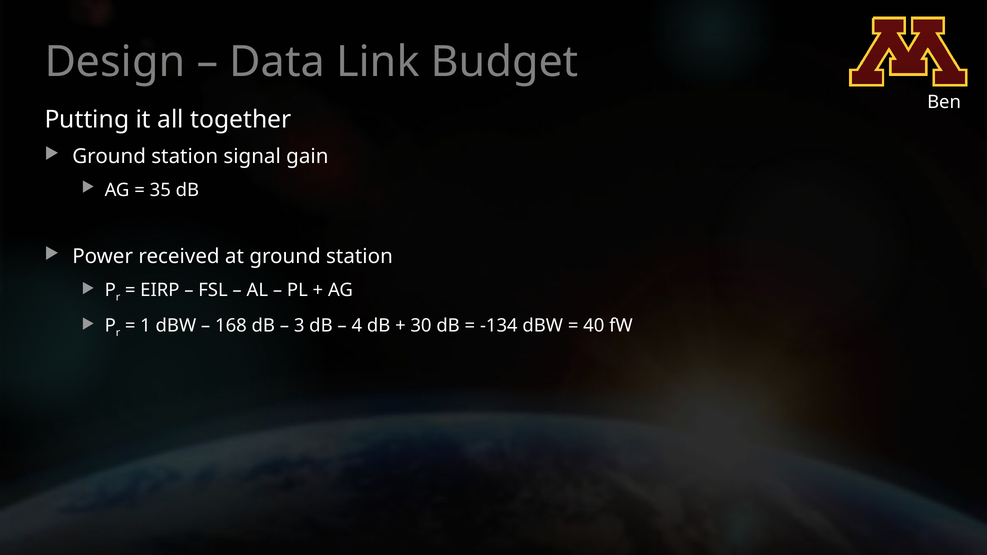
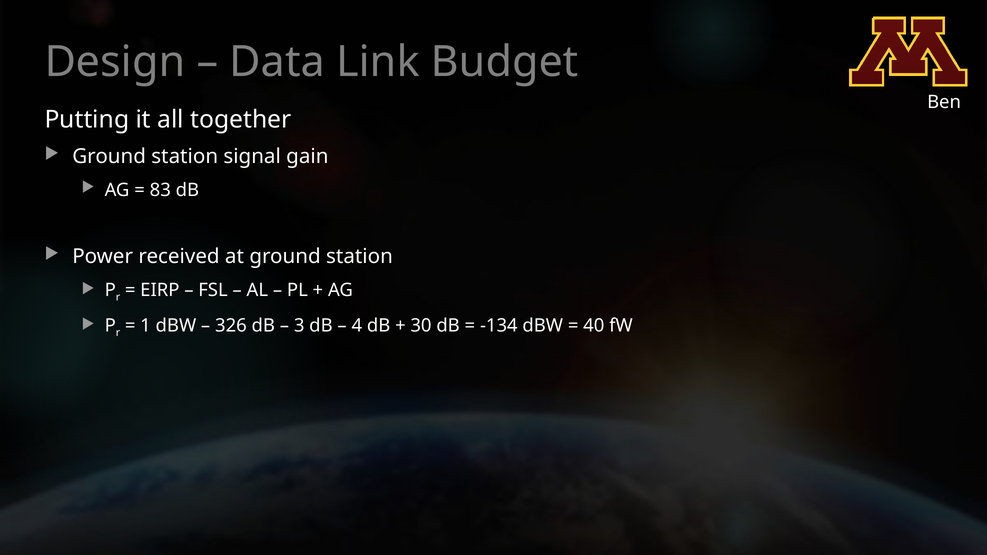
35: 35 -> 83
168: 168 -> 326
